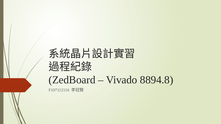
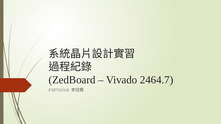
8894.8: 8894.8 -> 2464.7
